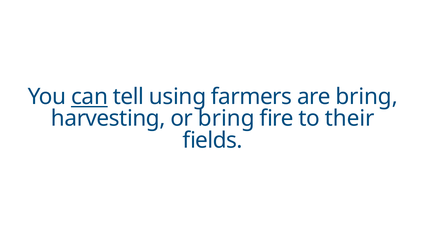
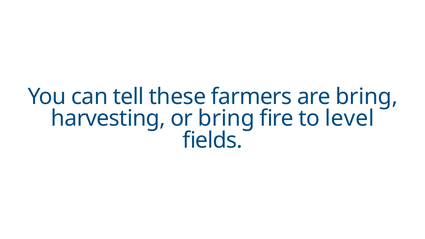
can underline: present -> none
using: using -> these
their: their -> level
